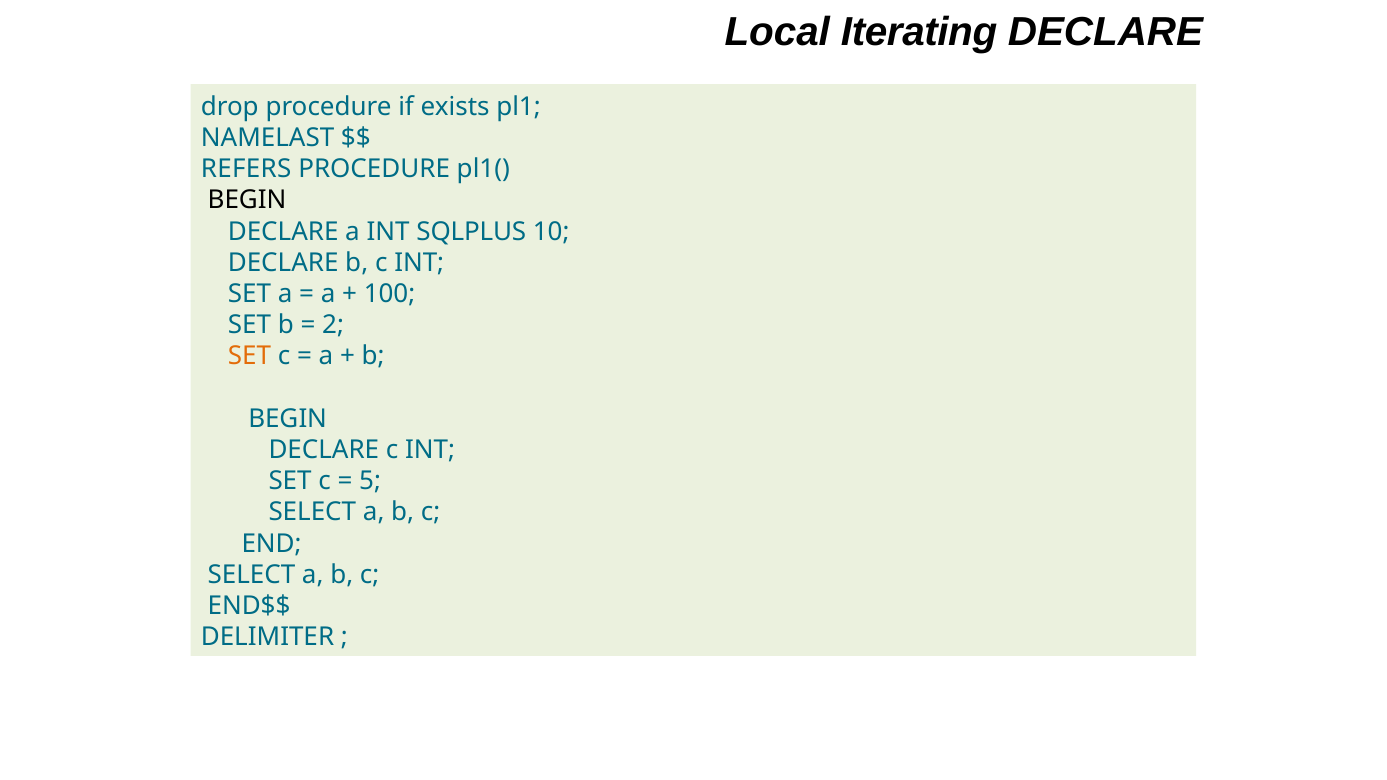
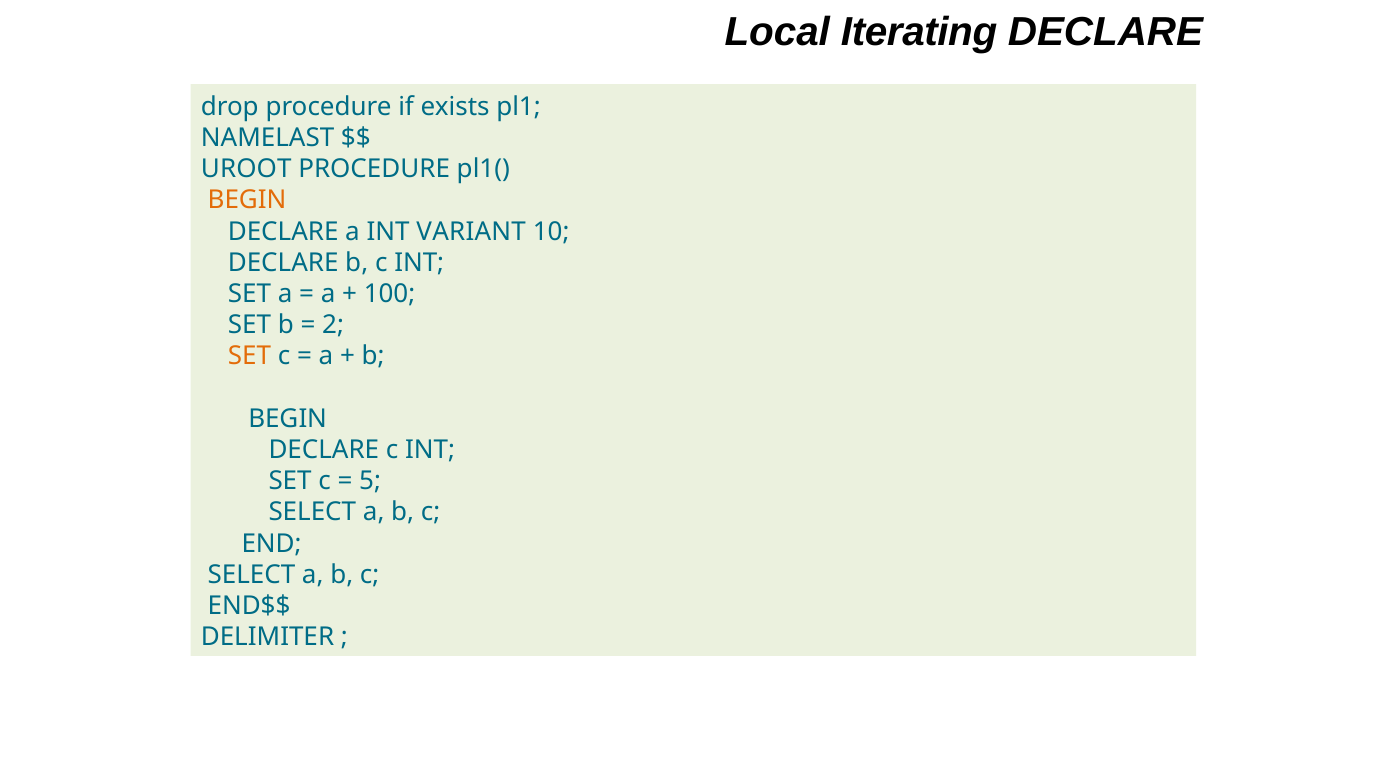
REFERS: REFERS -> UROOT
BEGIN at (247, 200) colour: black -> orange
SQLPLUS: SQLPLUS -> VARIANT
